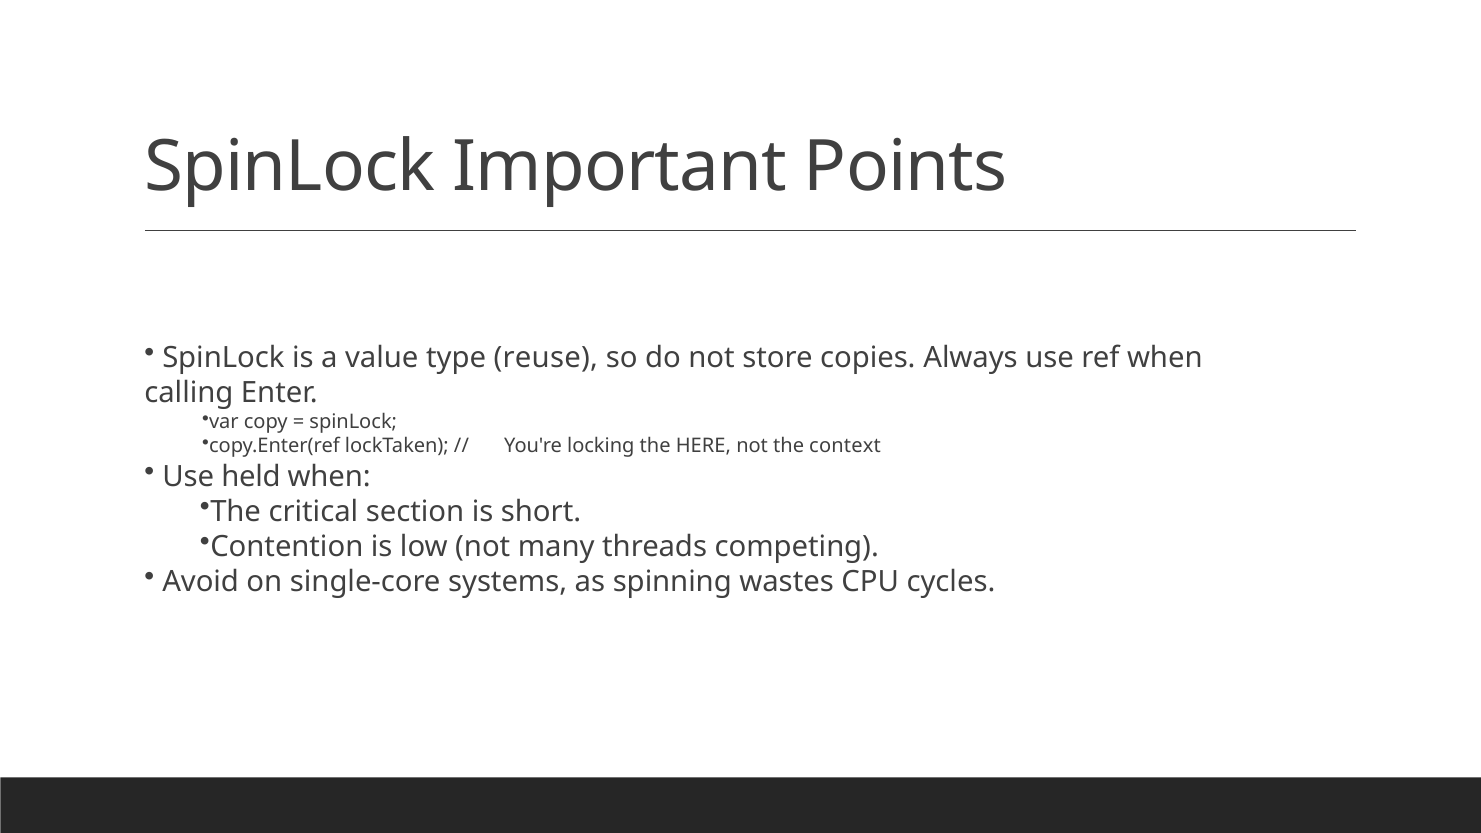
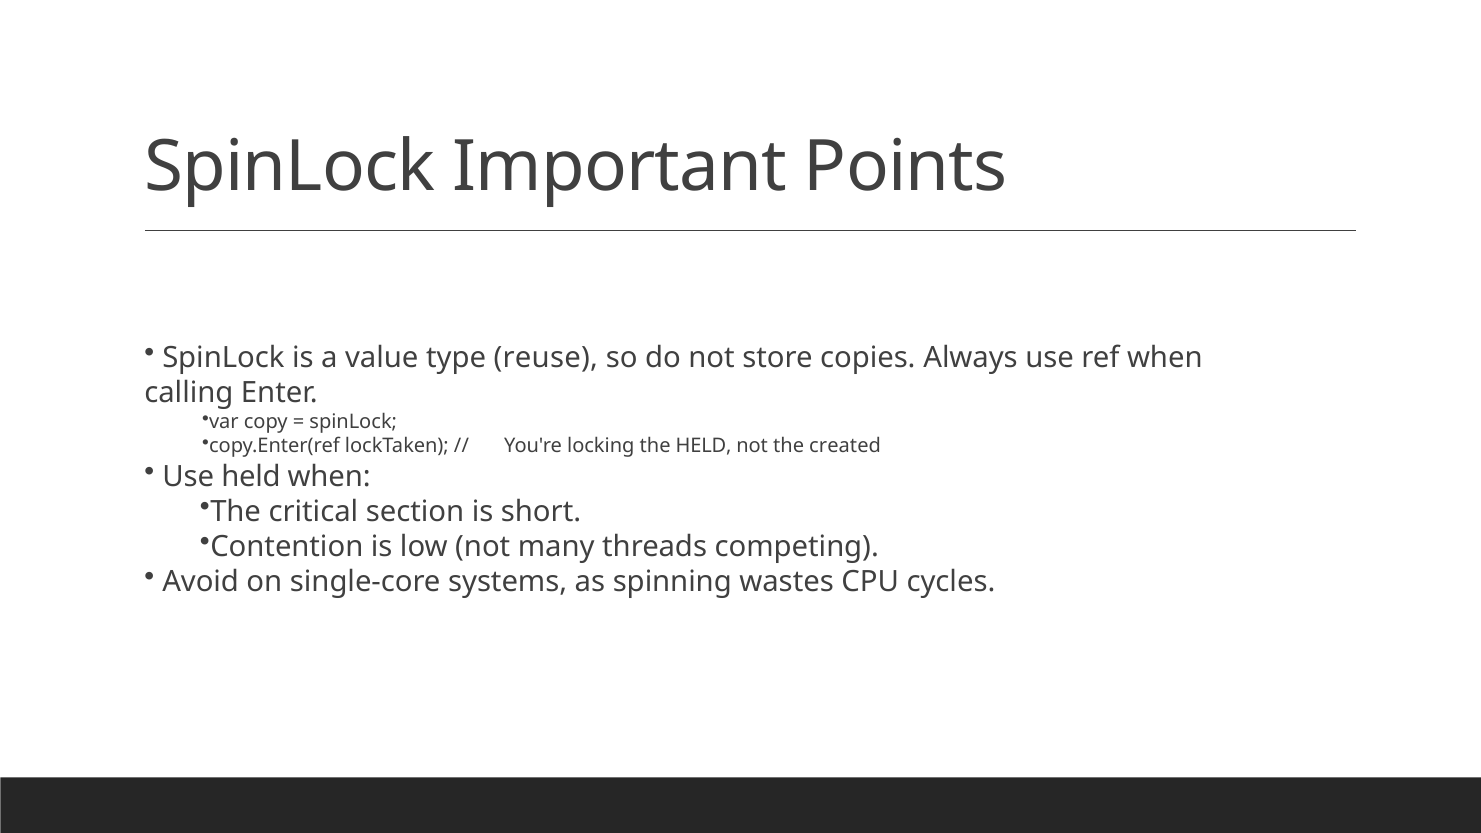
the HERE: HERE -> HELD
context: context -> created
